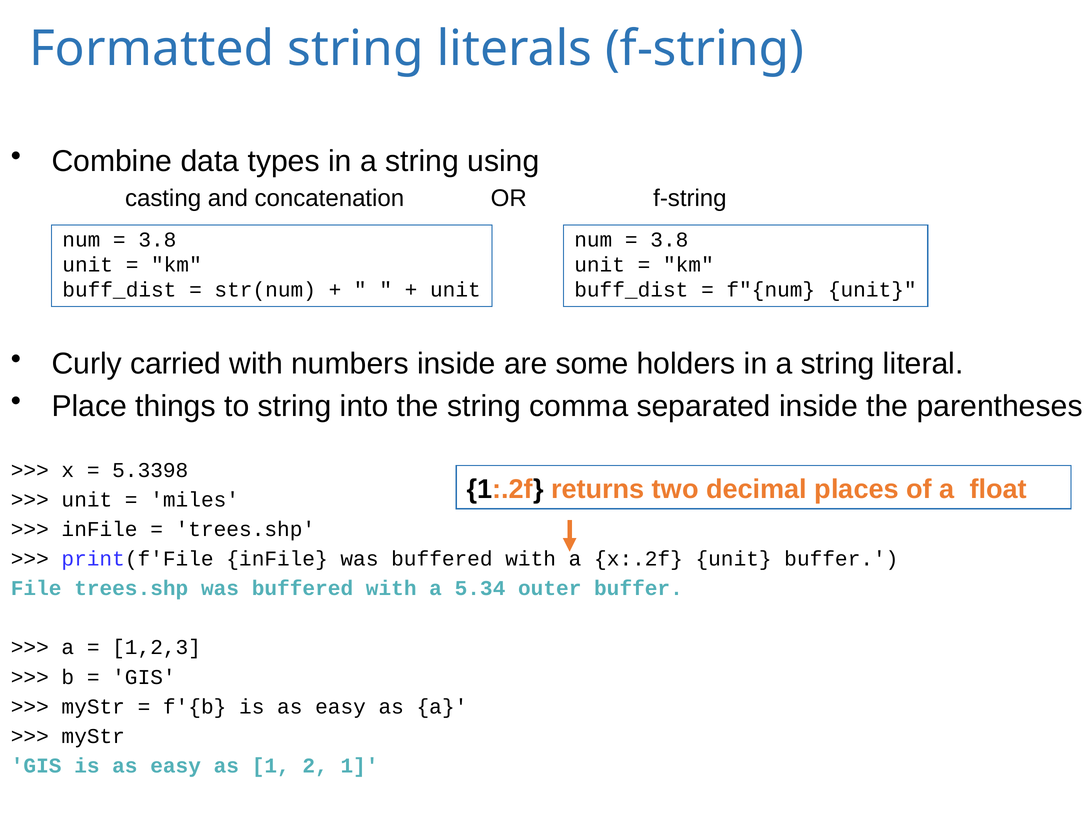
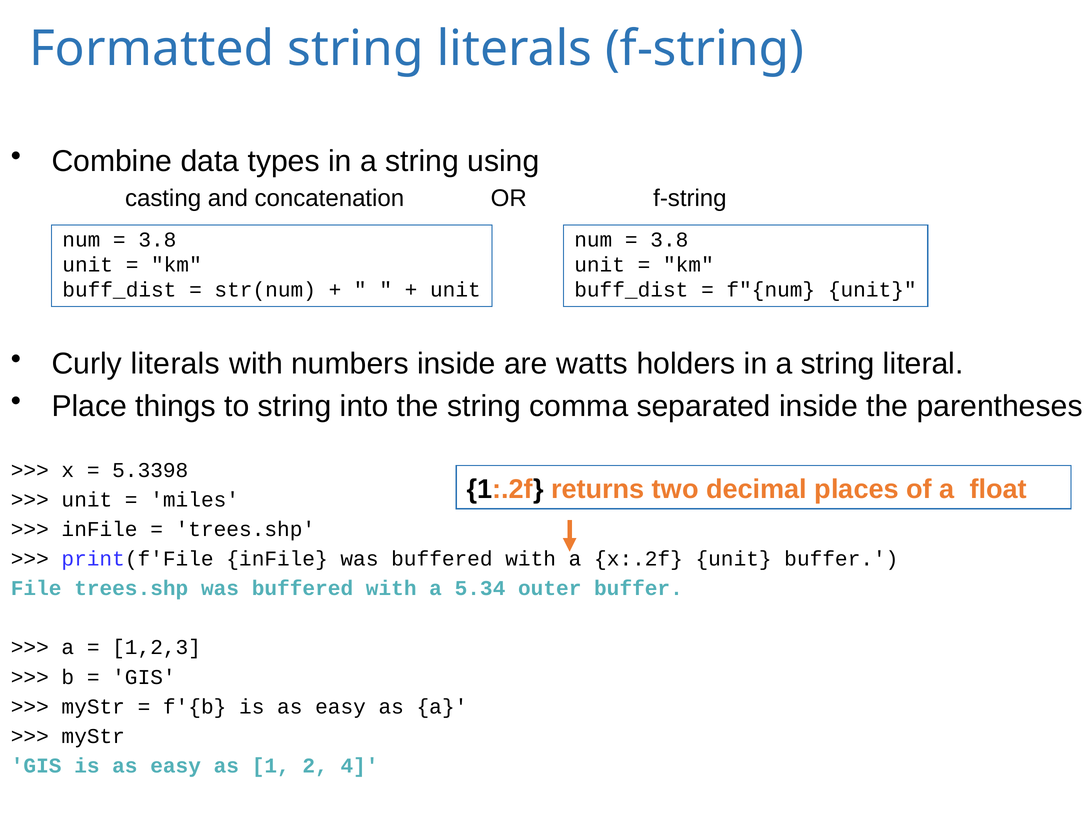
Curly carried: carried -> literals
some: some -> watts
2 1: 1 -> 4
